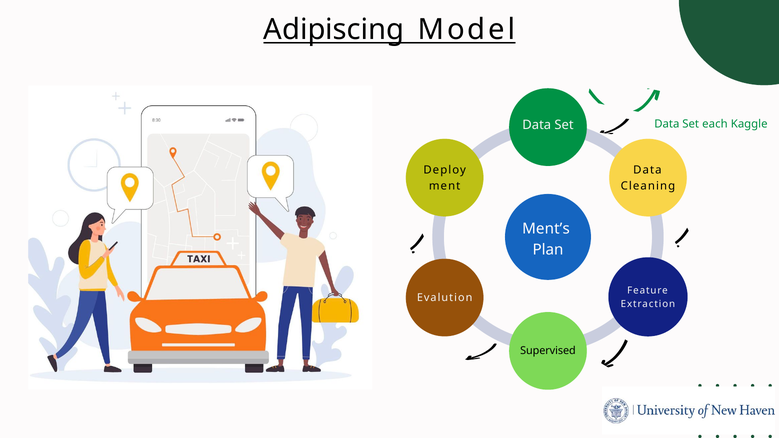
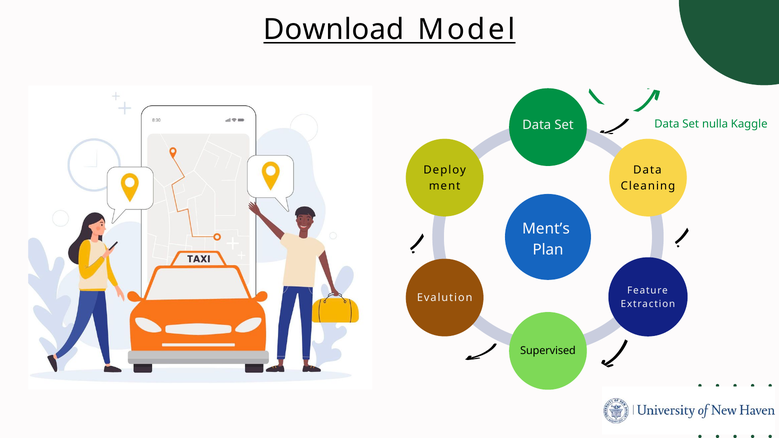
Adipiscing: Adipiscing -> Download
each: each -> nulla
